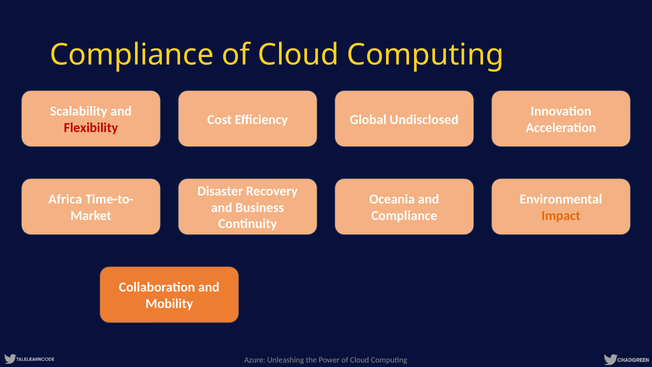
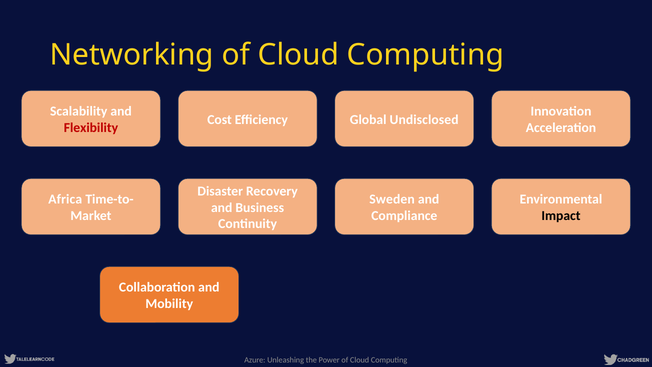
Compliance at (132, 55): Compliance -> Networking
Oceania: Oceania -> Sweden
Impact colour: orange -> black
